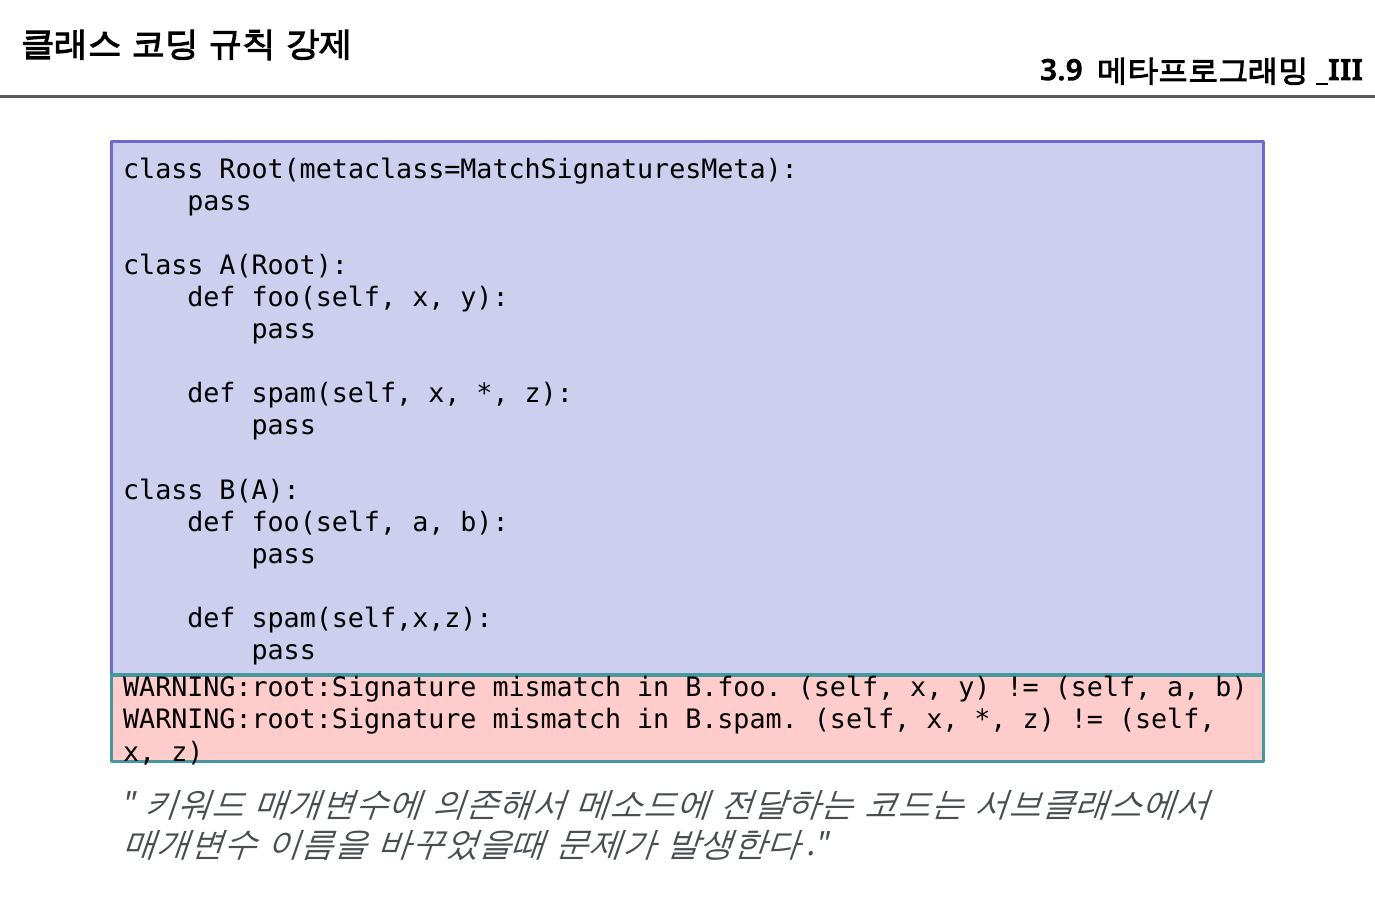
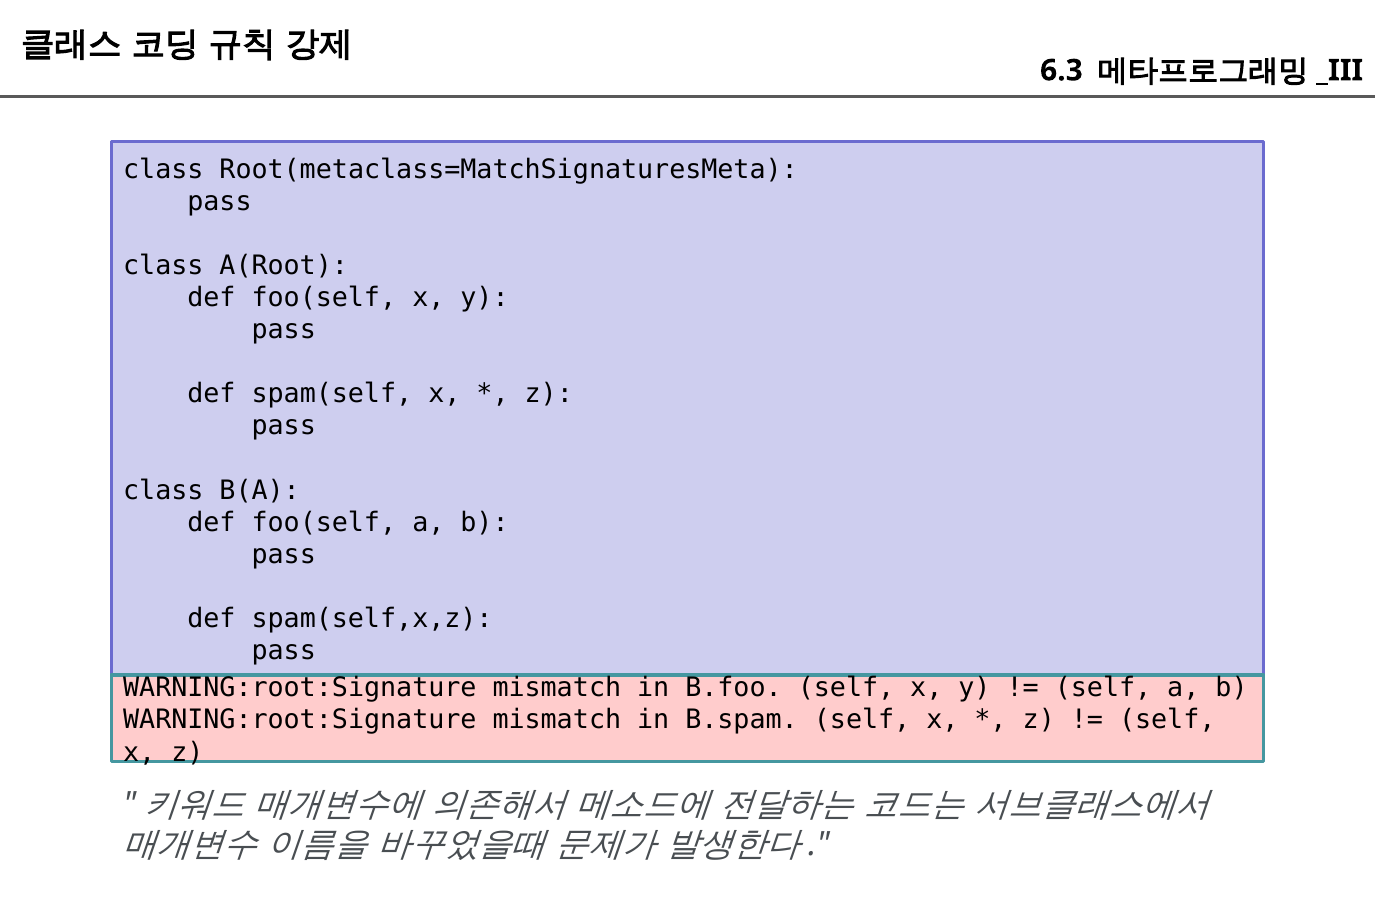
3.9: 3.9 -> 6.3
